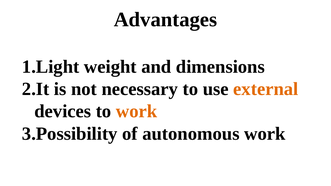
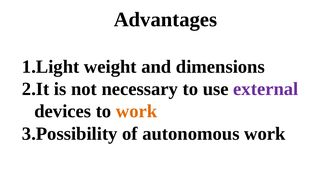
external colour: orange -> purple
